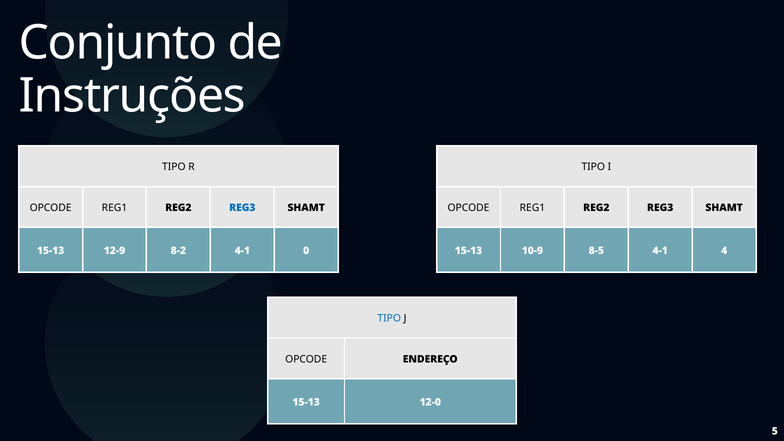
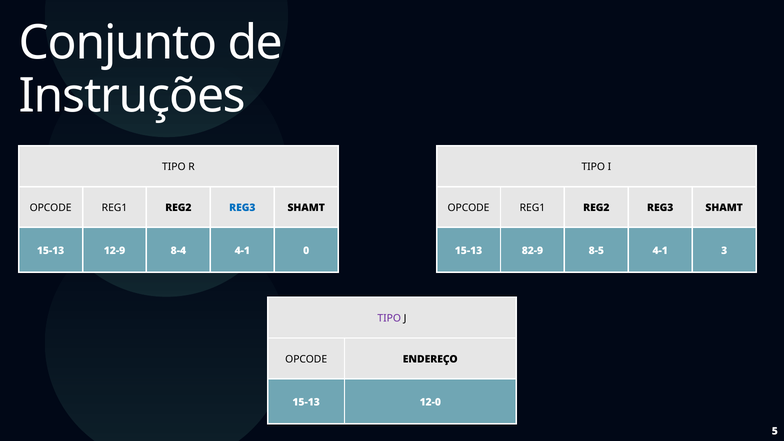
8-2: 8-2 -> 8-4
10-9: 10-9 -> 82-9
4: 4 -> 3
TIPO at (389, 318) colour: blue -> purple
